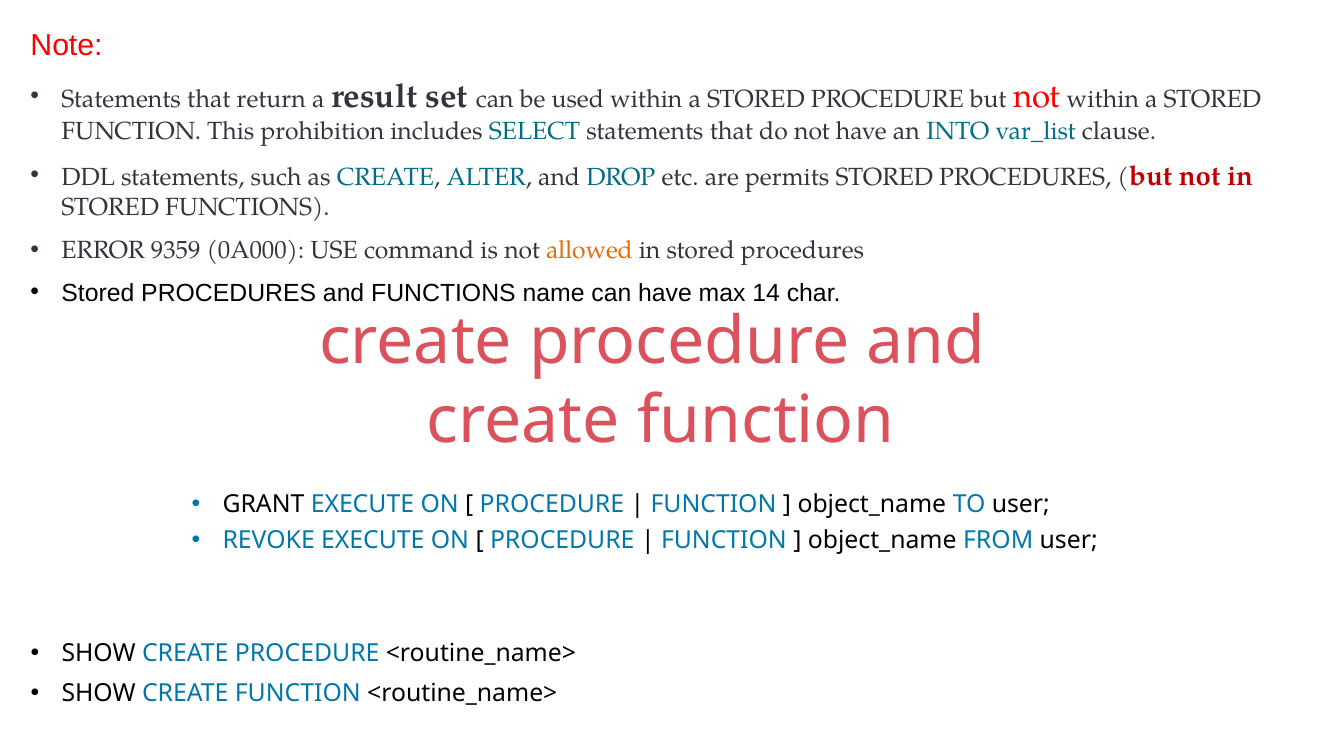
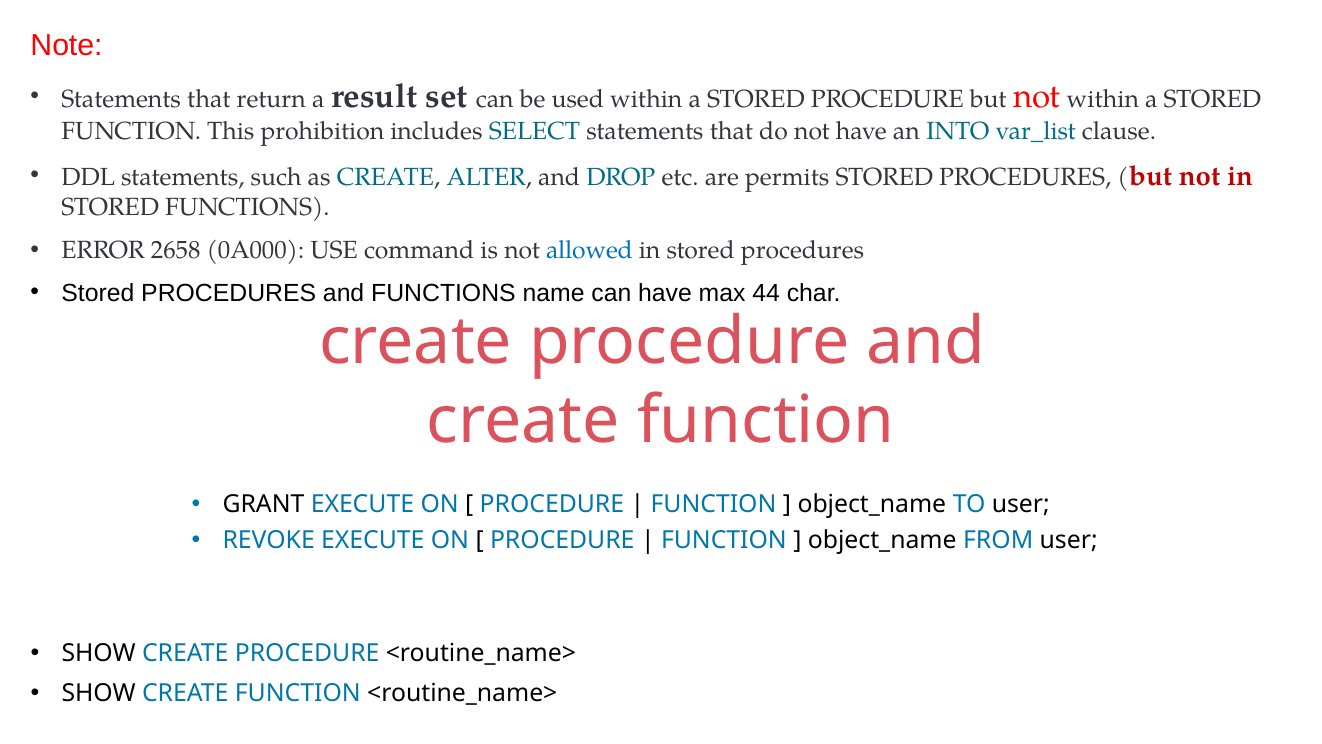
9359: 9359 -> 2658
allowed colour: orange -> blue
14: 14 -> 44
